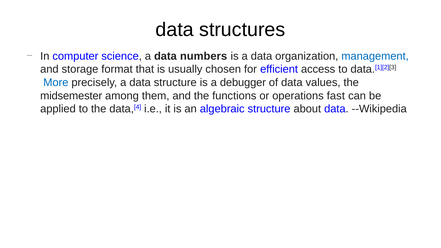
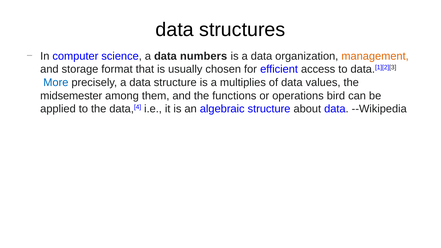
management colour: blue -> orange
debugger: debugger -> multiplies
fast: fast -> bird
